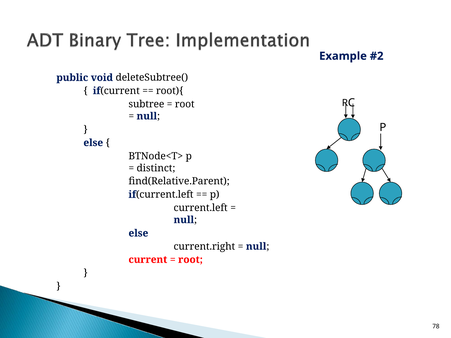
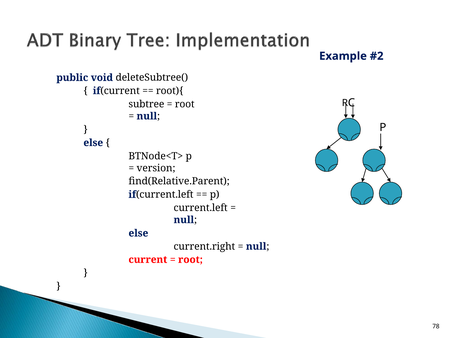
distinct: distinct -> version
